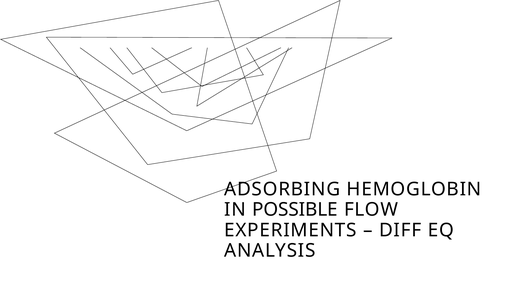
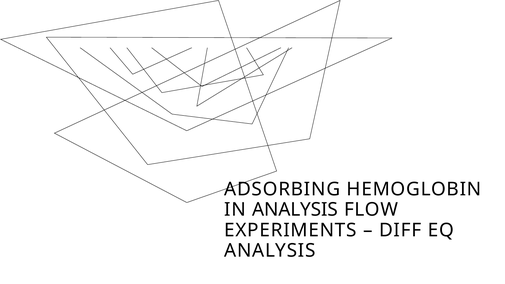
IN POSSIBLE: POSSIBLE -> ANALYSIS
